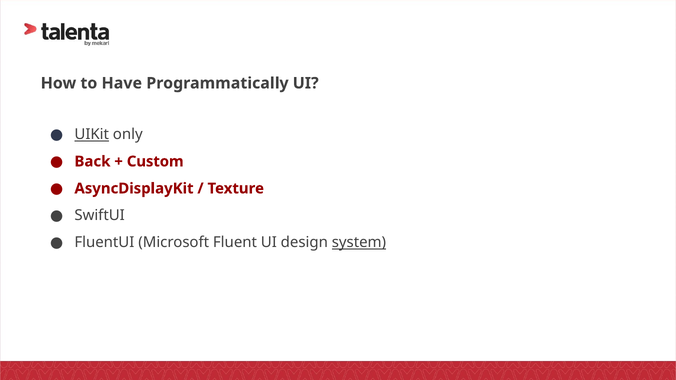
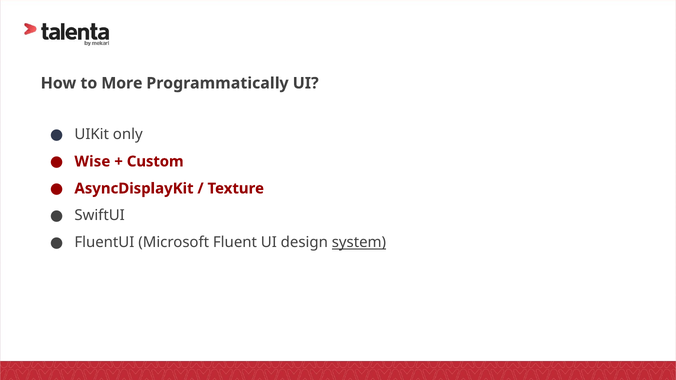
Have: Have -> More
UIKit underline: present -> none
Back: Back -> Wise
